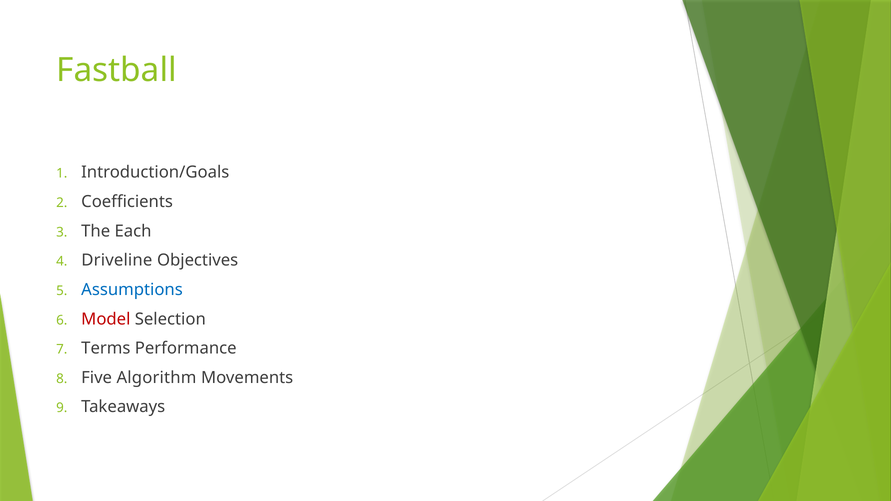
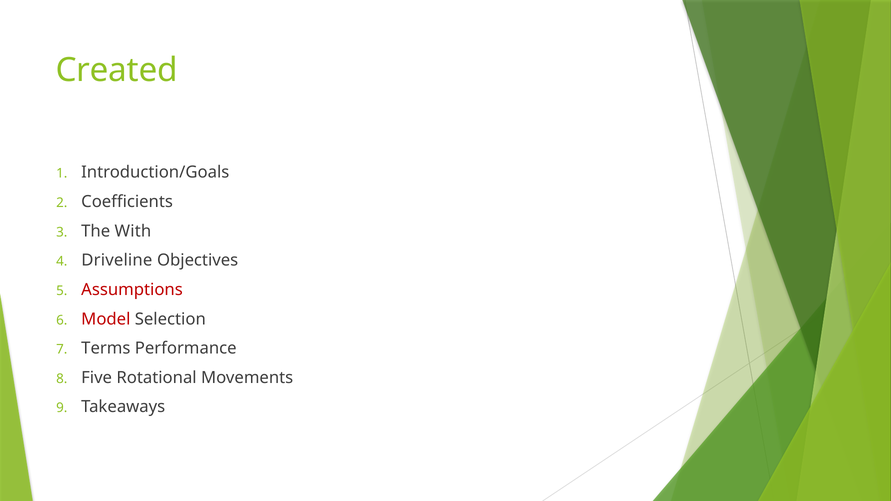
Fastball: Fastball -> Created
Each: Each -> With
Assumptions colour: blue -> red
Algorithm: Algorithm -> Rotational
